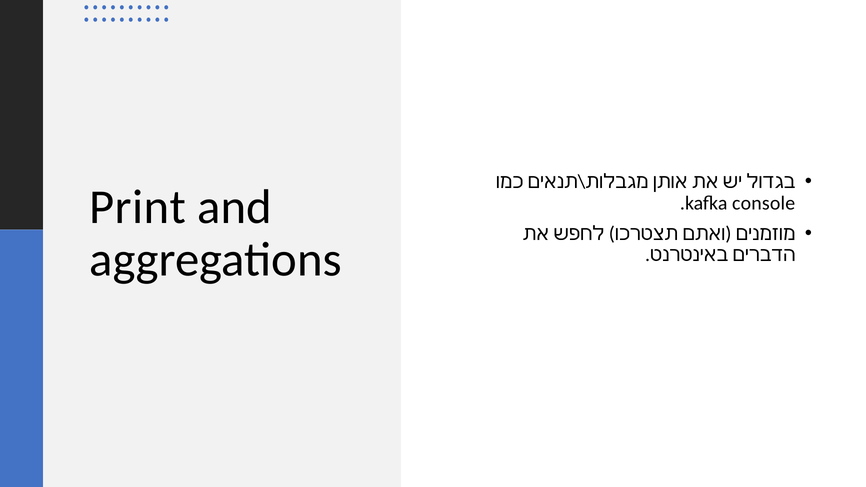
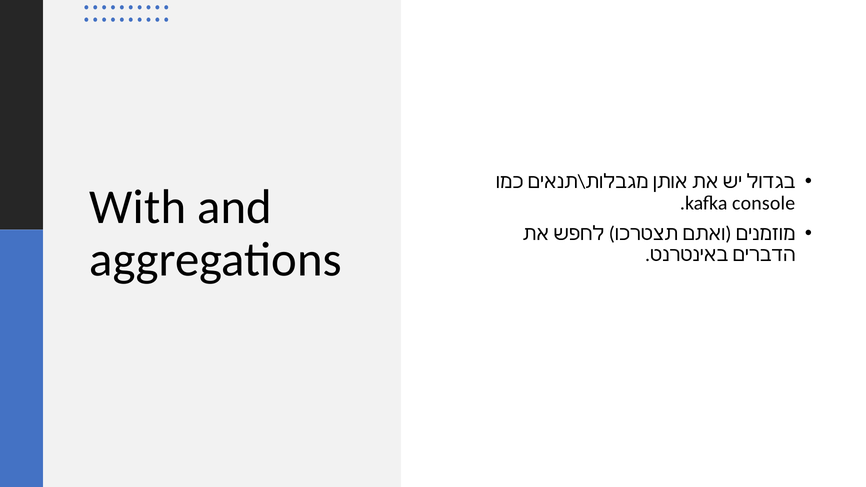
Print: Print -> With
